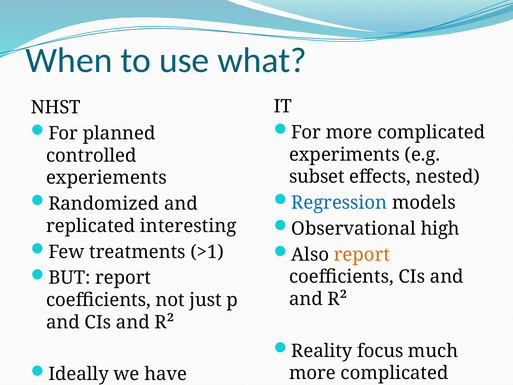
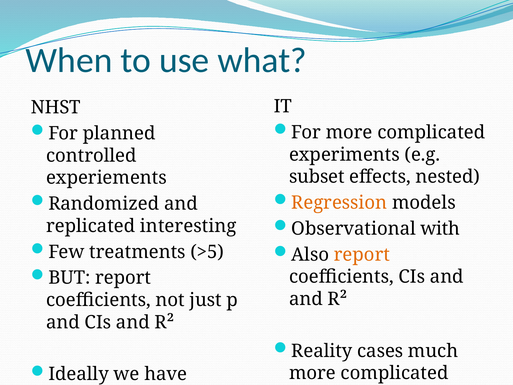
Regression colour: blue -> orange
high: high -> with
>1: >1 -> >5
focus: focus -> cases
